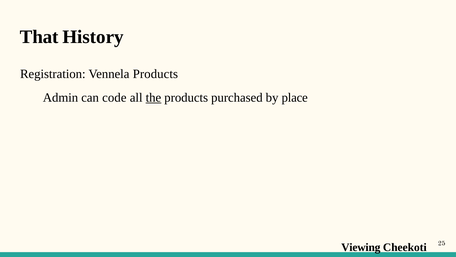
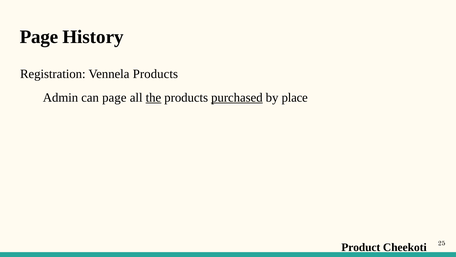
That at (39, 37): That -> Page
can code: code -> page
purchased underline: none -> present
Viewing: Viewing -> Product
